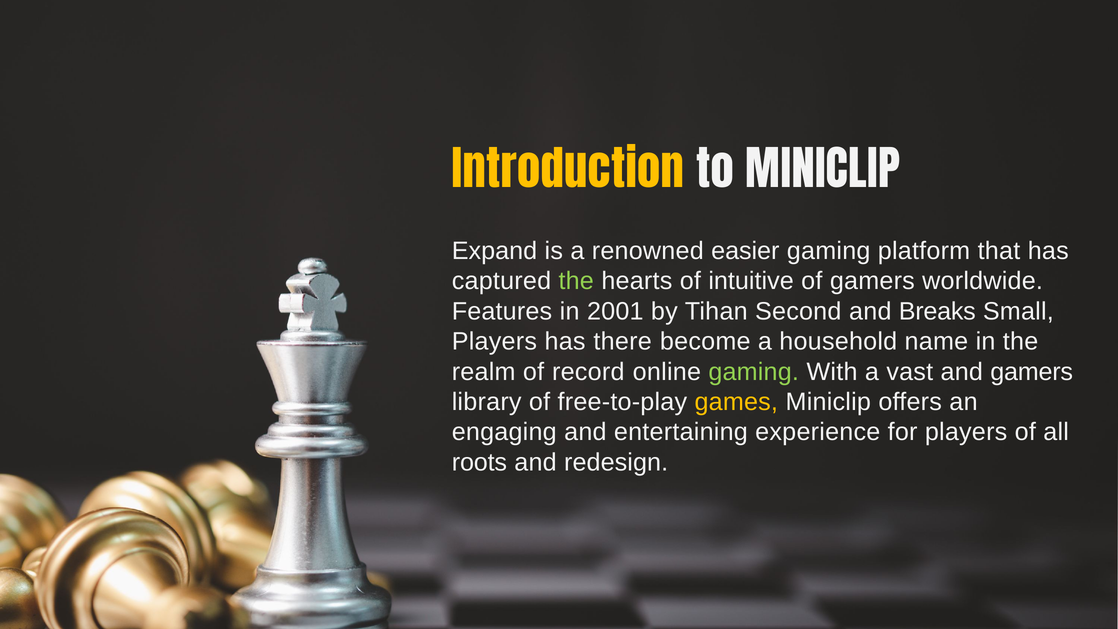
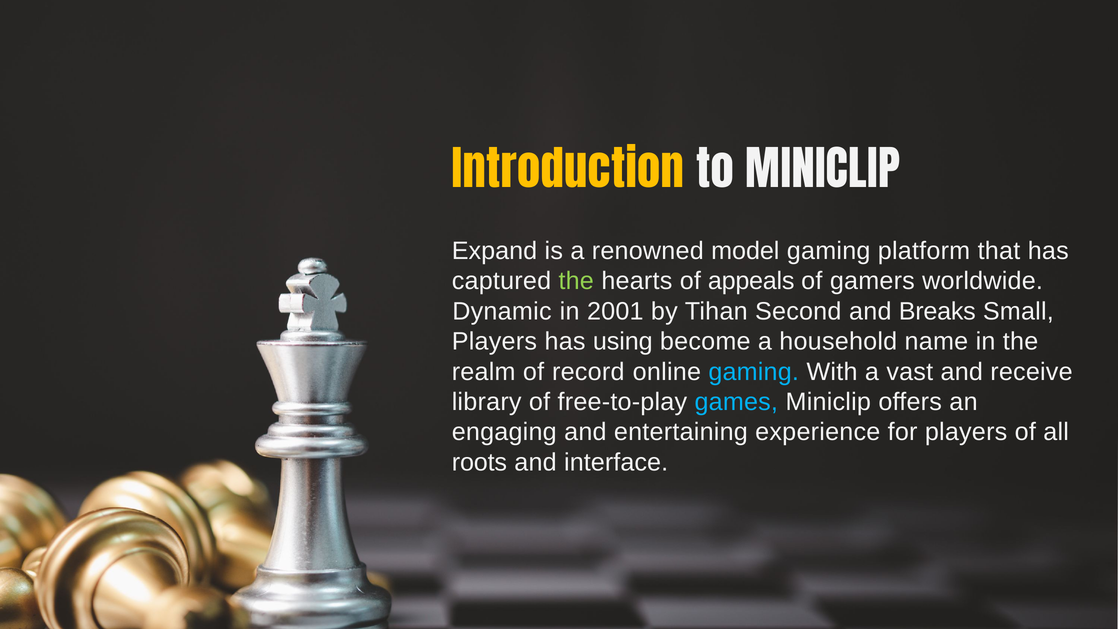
easier: easier -> model
intuitive: intuitive -> appeals
Features: Features -> Dynamic
there: there -> using
gaming at (754, 372) colour: light green -> light blue
and gamers: gamers -> receive
games colour: yellow -> light blue
redesign: redesign -> interface
